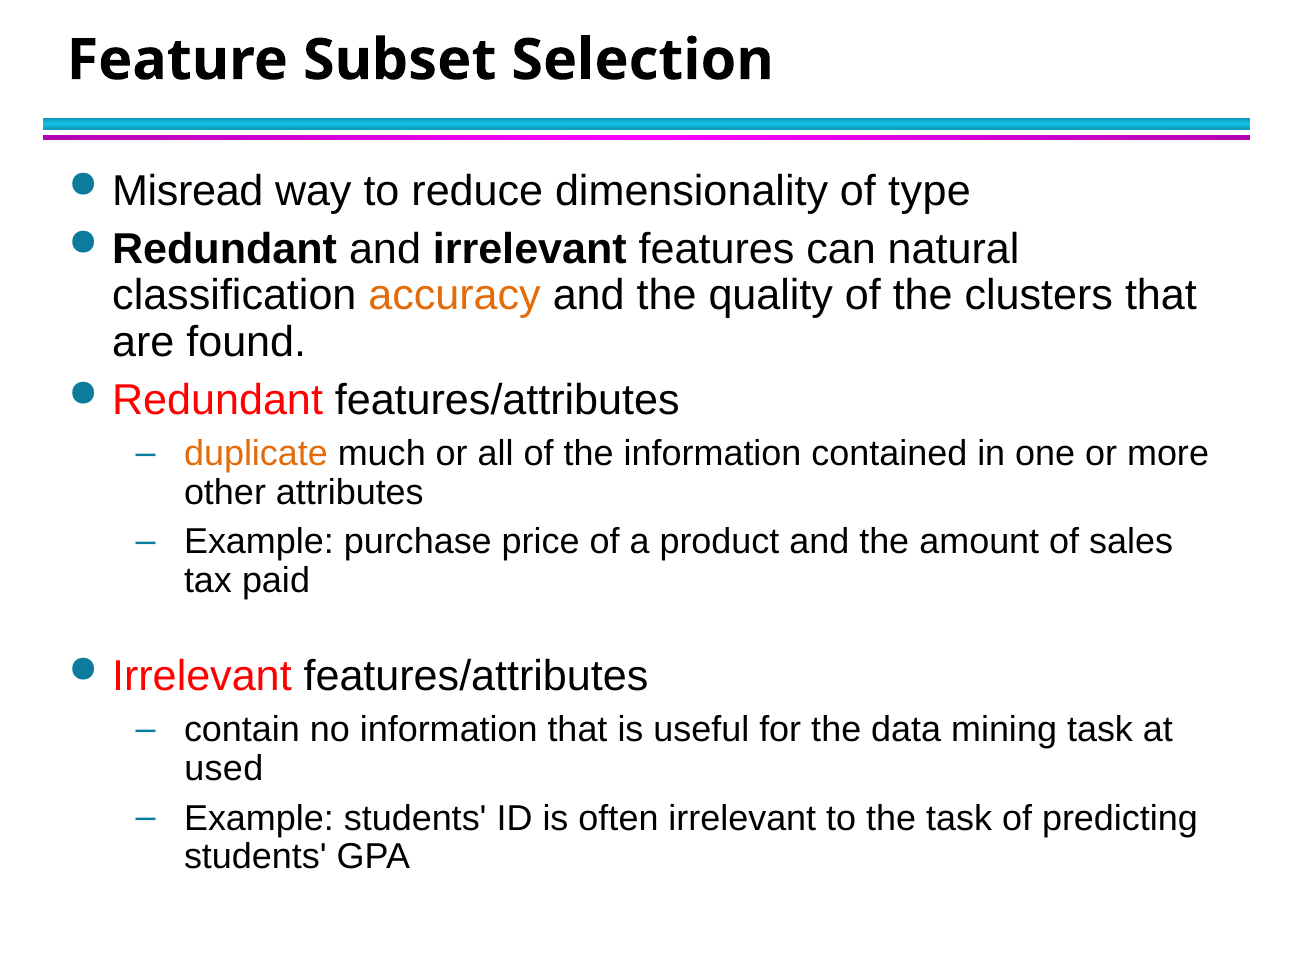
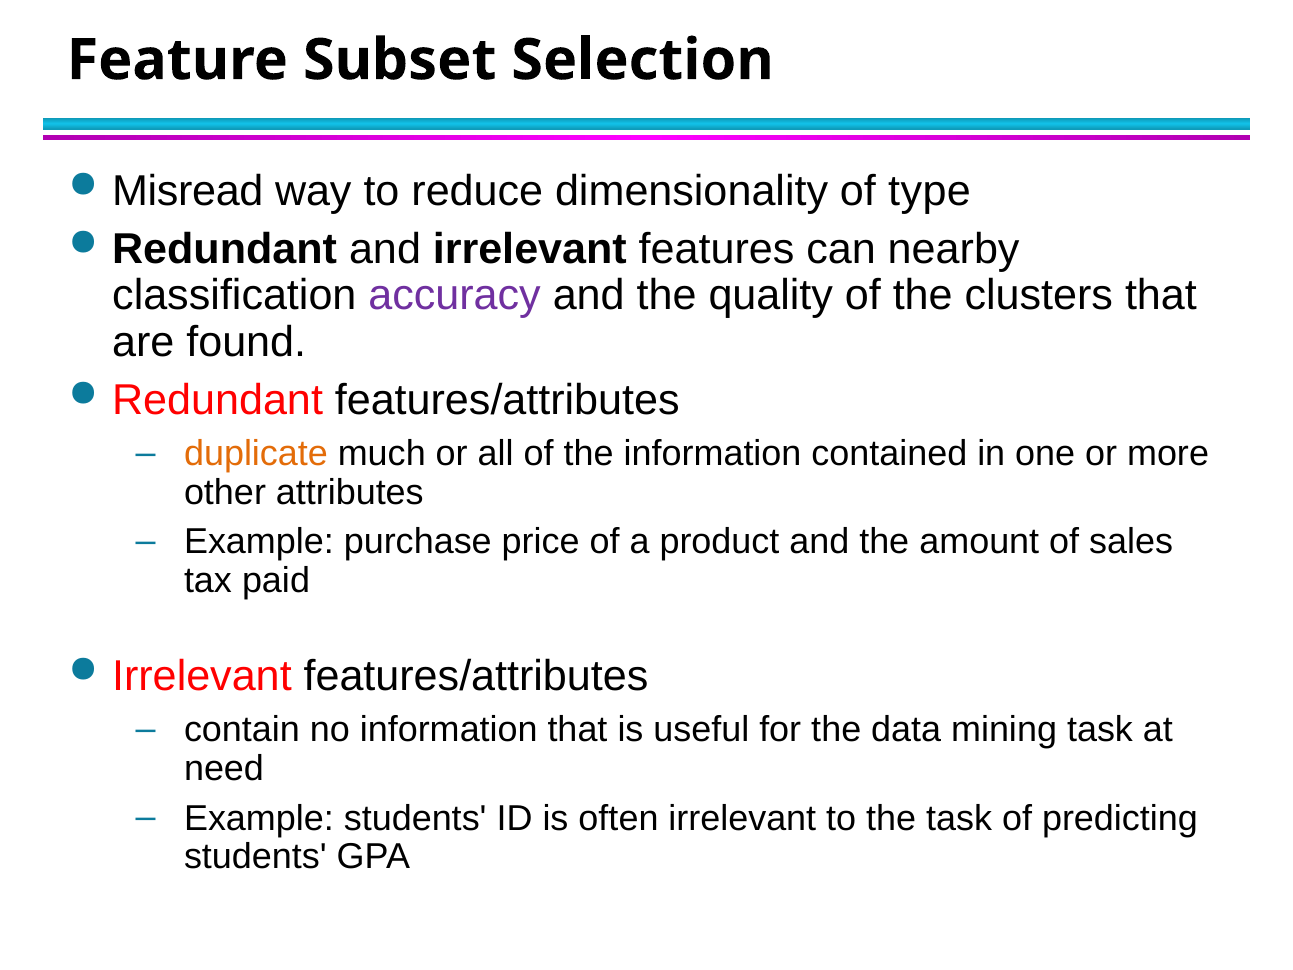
natural: natural -> nearby
accuracy colour: orange -> purple
used: used -> need
